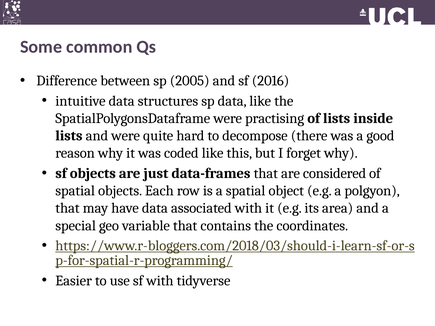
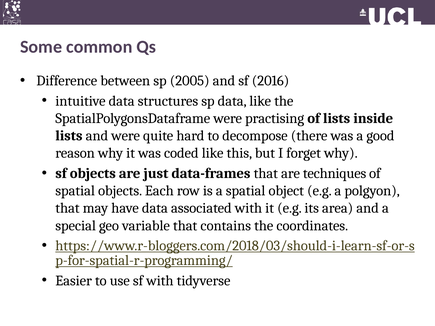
considered: considered -> techniques
